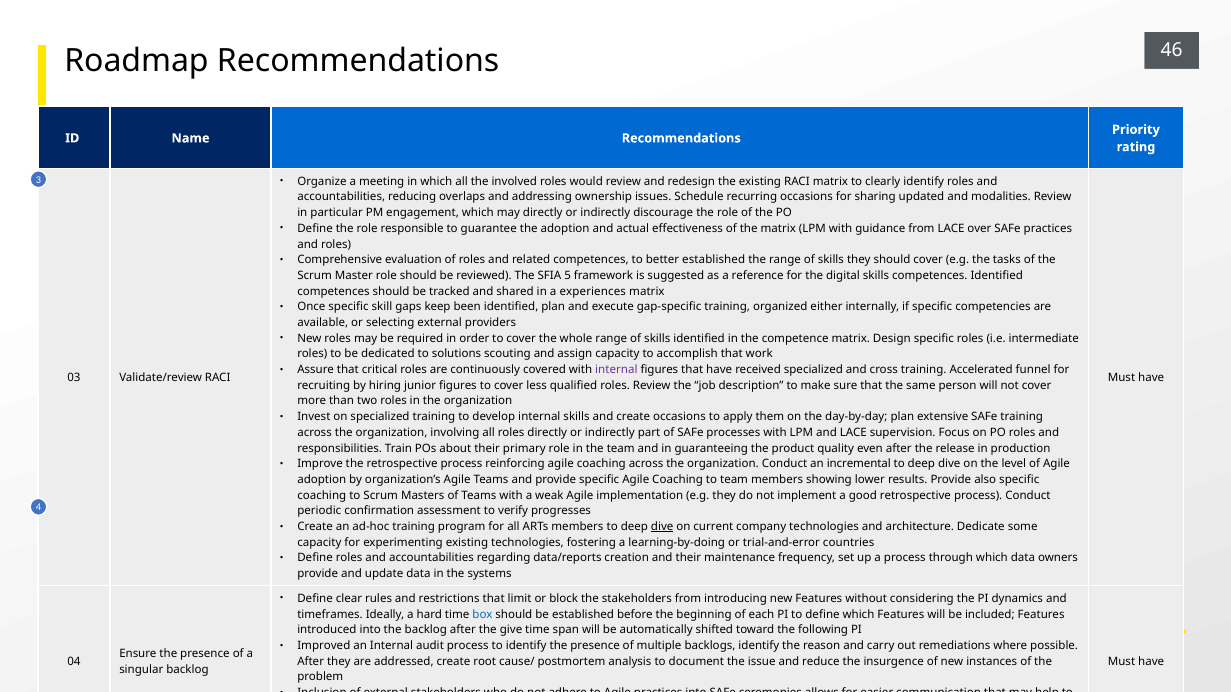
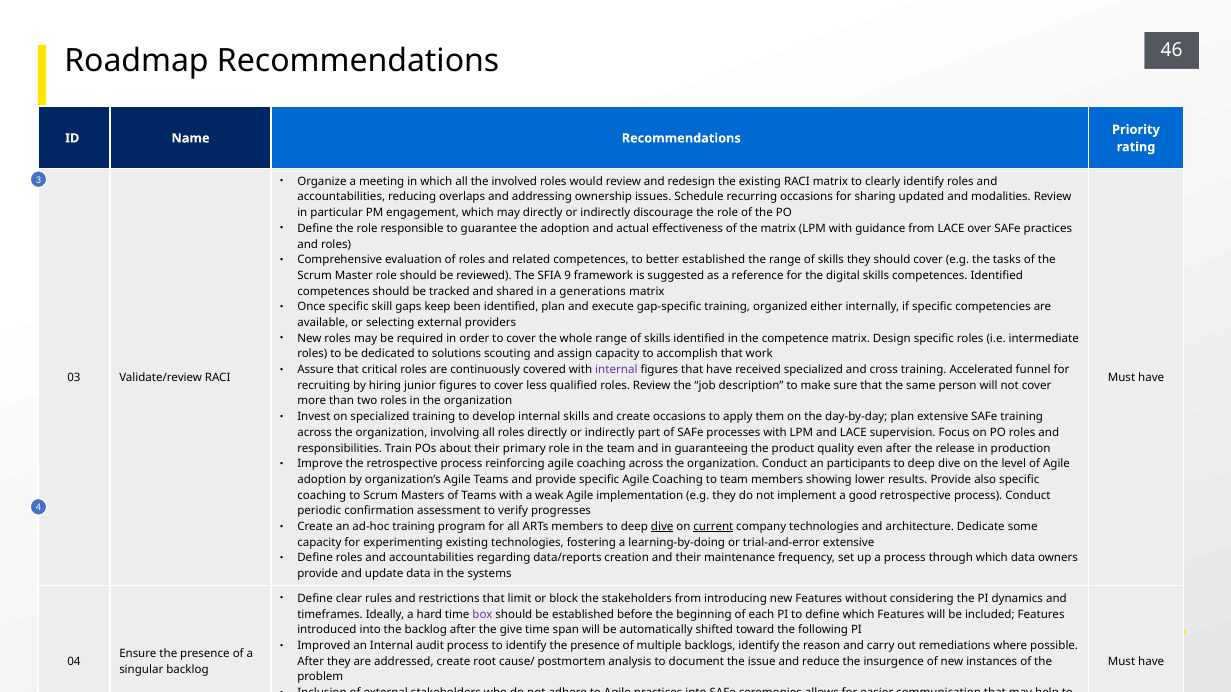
5: 5 -> 9
experiences: experiences -> generations
incremental: incremental -> participants
current underline: none -> present
trial-and-error countries: countries -> extensive
box colour: blue -> purple
